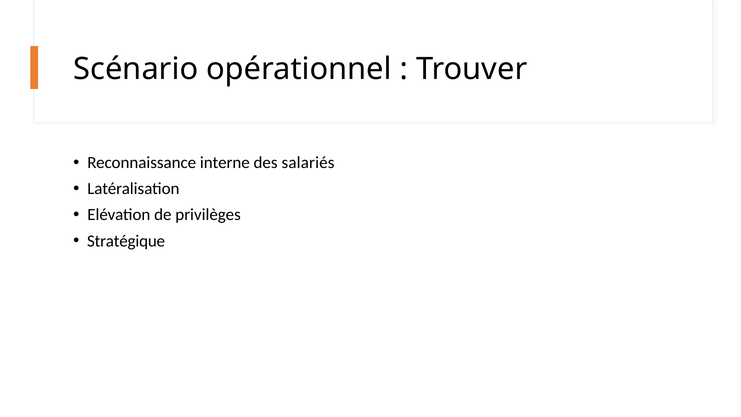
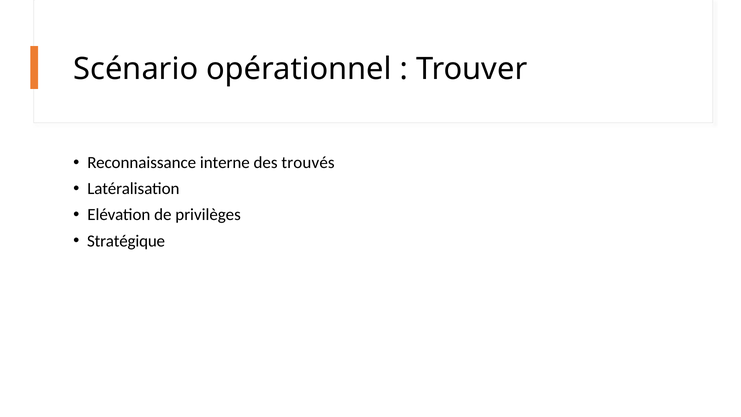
salariés: salariés -> trouvés
